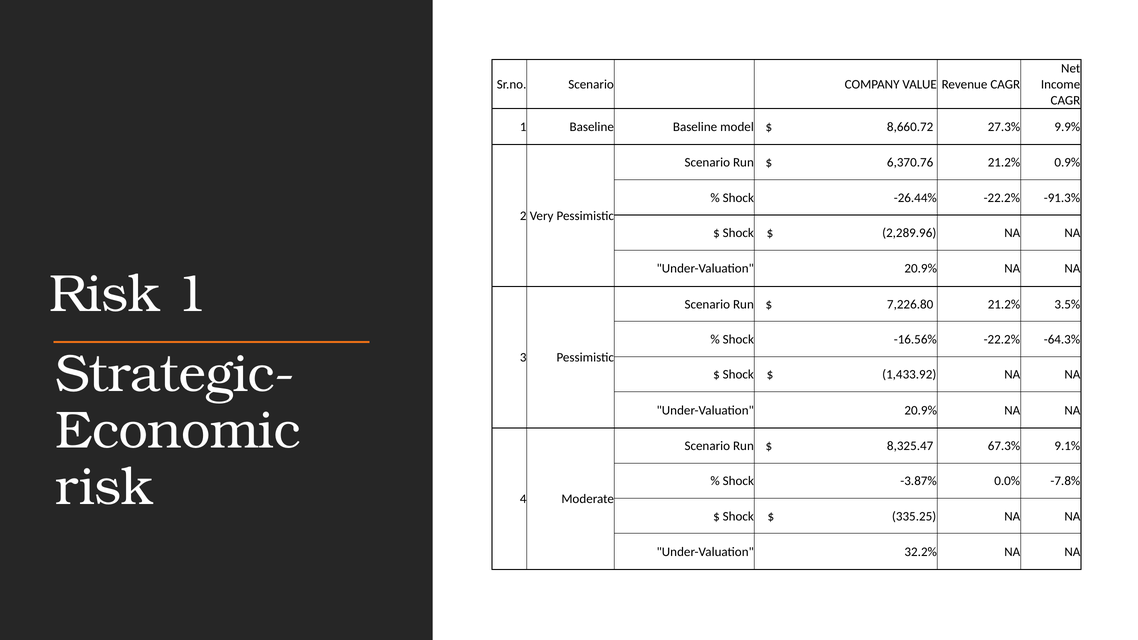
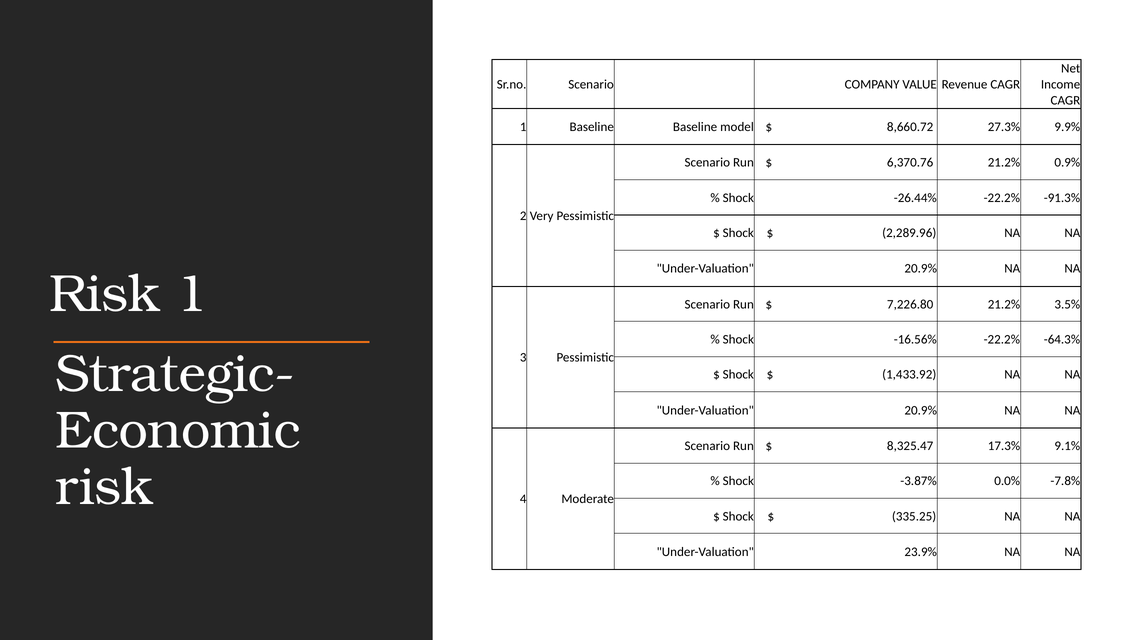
67.3%: 67.3% -> 17.3%
32.2%: 32.2% -> 23.9%
